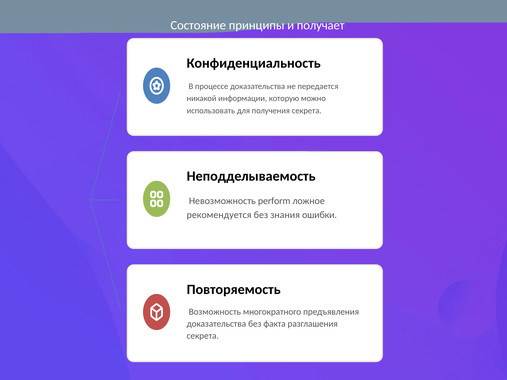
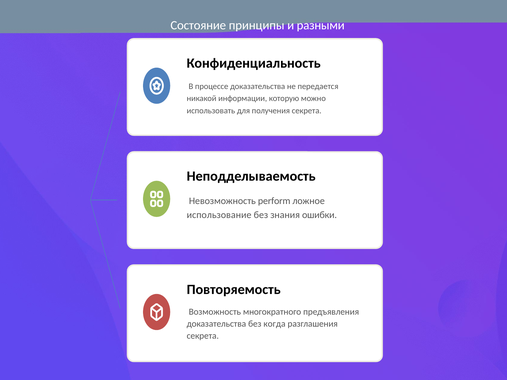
получает: получает -> разными
рекомендуется: рекомендуется -> использование
факта: факта -> когда
